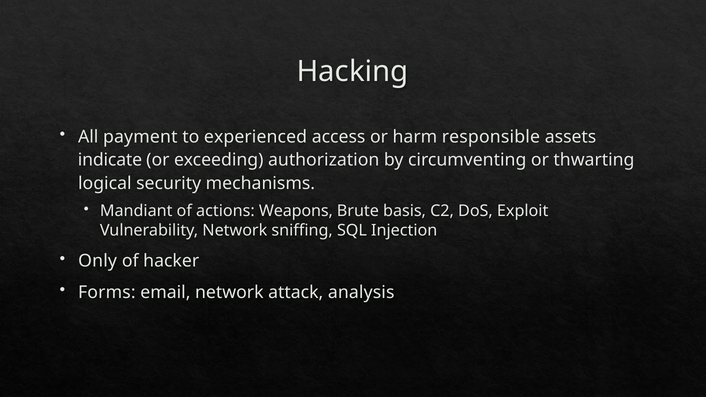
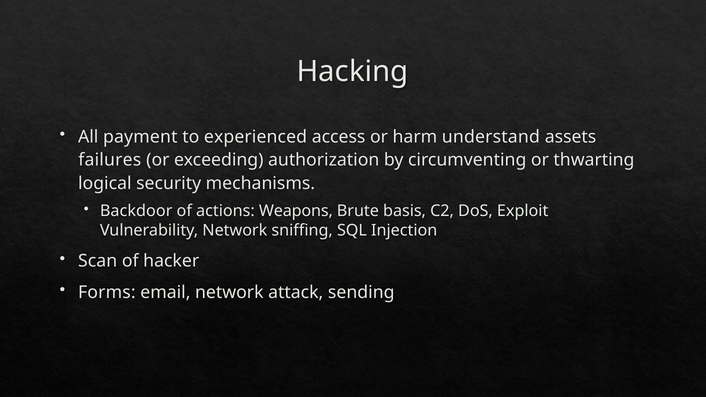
responsible: responsible -> understand
indicate: indicate -> failures
Mandiant: Mandiant -> Backdoor
Only: Only -> Scan
analysis: analysis -> sending
